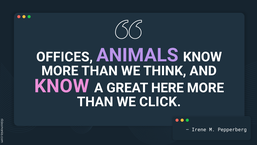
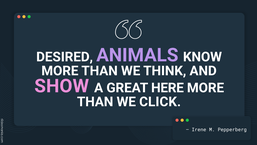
OFFICES: OFFICES -> DESIRED
KNOW at (62, 86): KNOW -> SHOW
